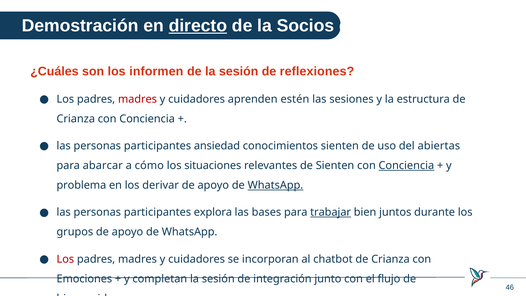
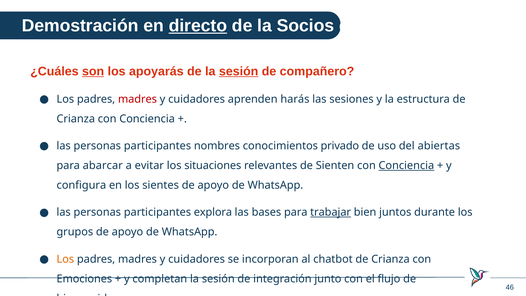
son underline: none -> present
informen: informen -> apoyarás
sesión at (239, 71) underline: none -> present
reflexiones: reflexiones -> compañero
estén: estén -> harás
ansiedad: ansiedad -> nombres
conocimientos sienten: sienten -> privado
cómo: cómo -> evitar
problema: problema -> configura
derivar: derivar -> sientes
WhatsApp at (275, 185) underline: present -> none
Los at (65, 259) colour: red -> orange
